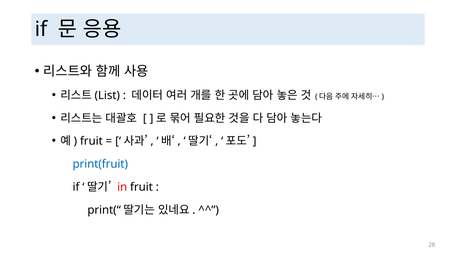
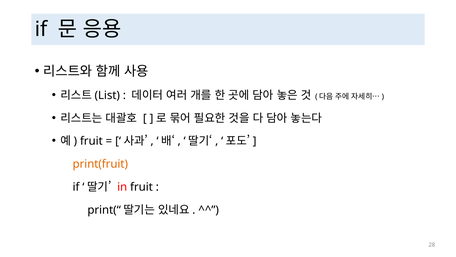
print(fruit colour: blue -> orange
